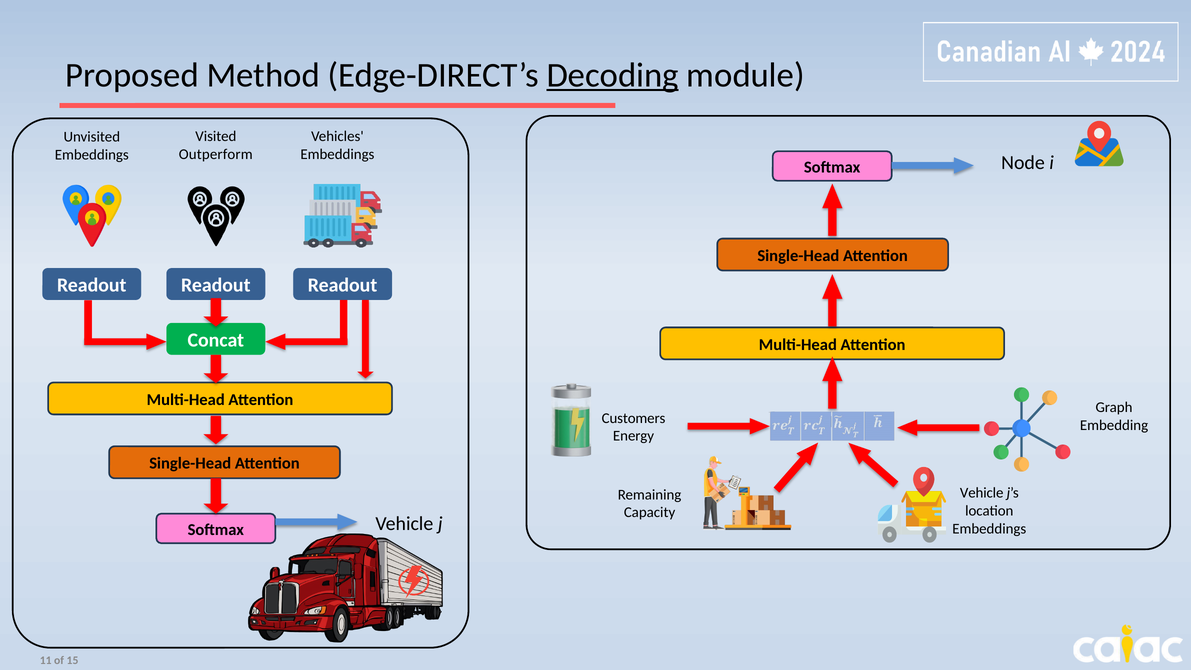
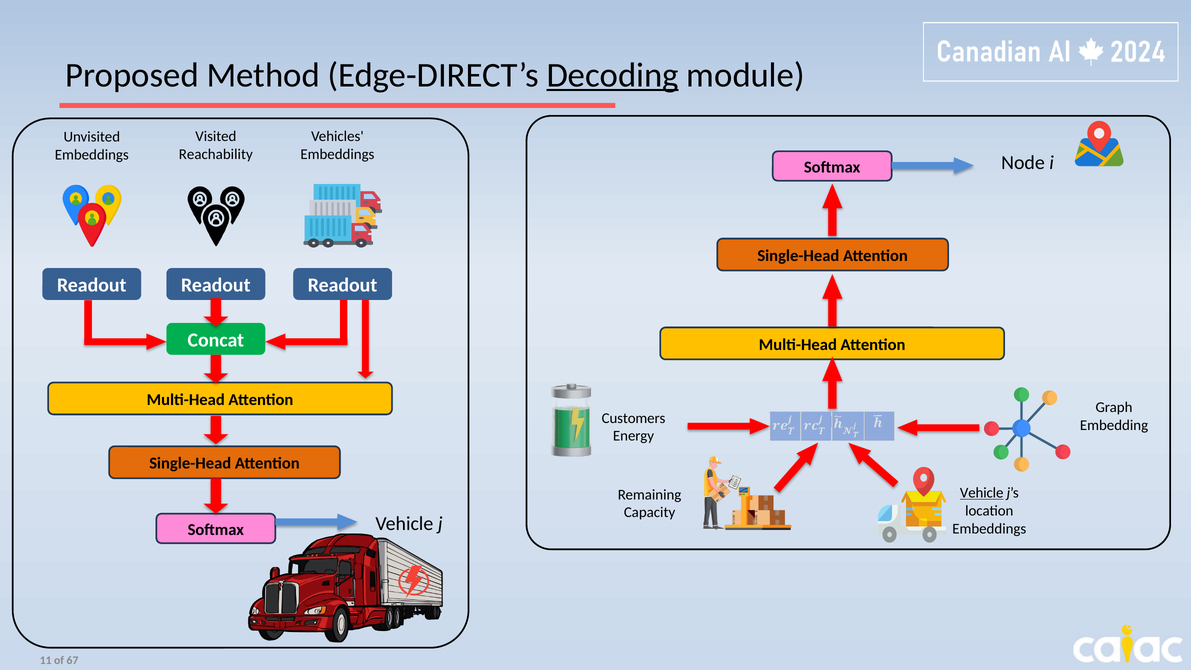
Outperform: Outperform -> Reachability
Vehicle at (982, 493) underline: none -> present
15: 15 -> 67
